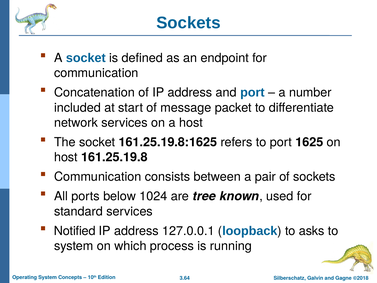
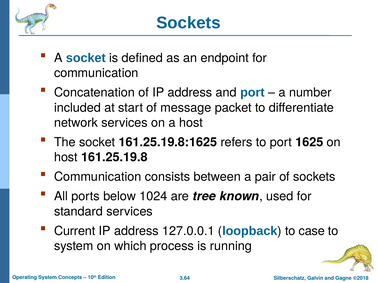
Notified: Notified -> Current
asks: asks -> case
